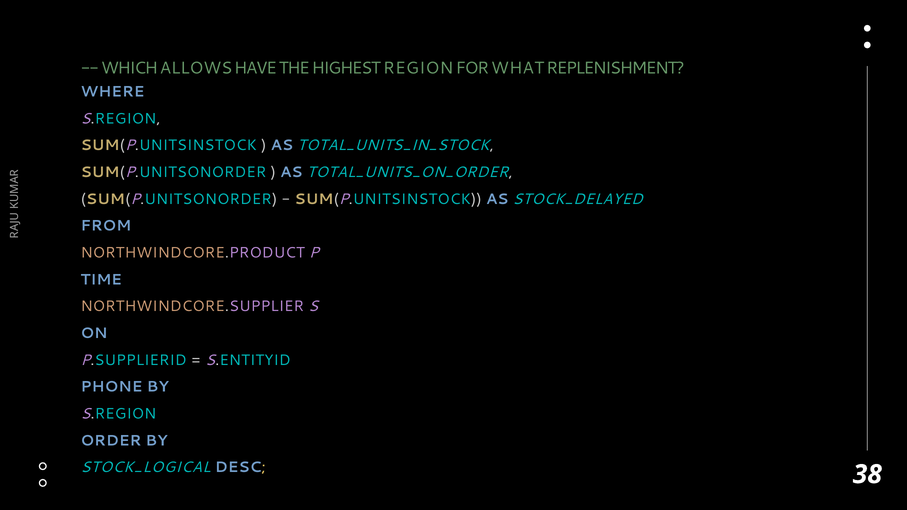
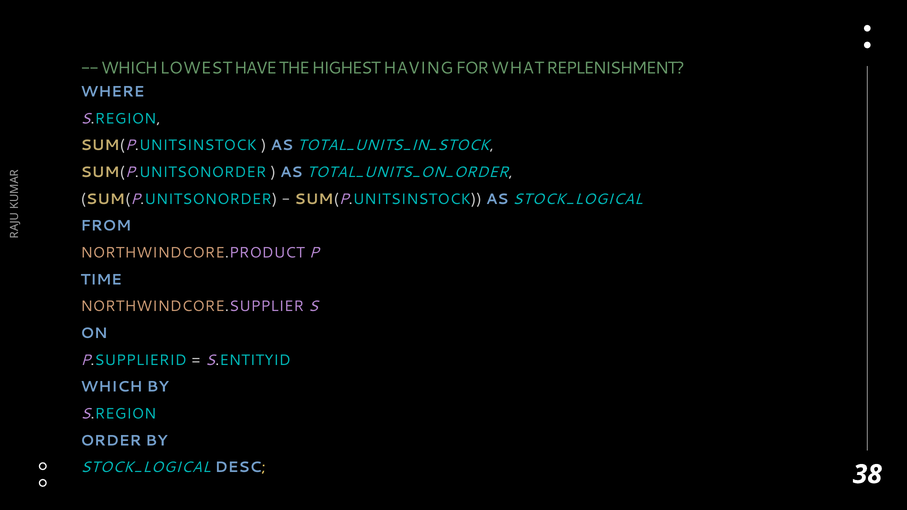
ALLOWS: ALLOWS -> LOWEST
REGION: REGION -> HAVING
AS STOCK_DELAYED: STOCK_DELAYED -> STOCK_LOGICAL
PHONE at (111, 387): PHONE -> WHICH
